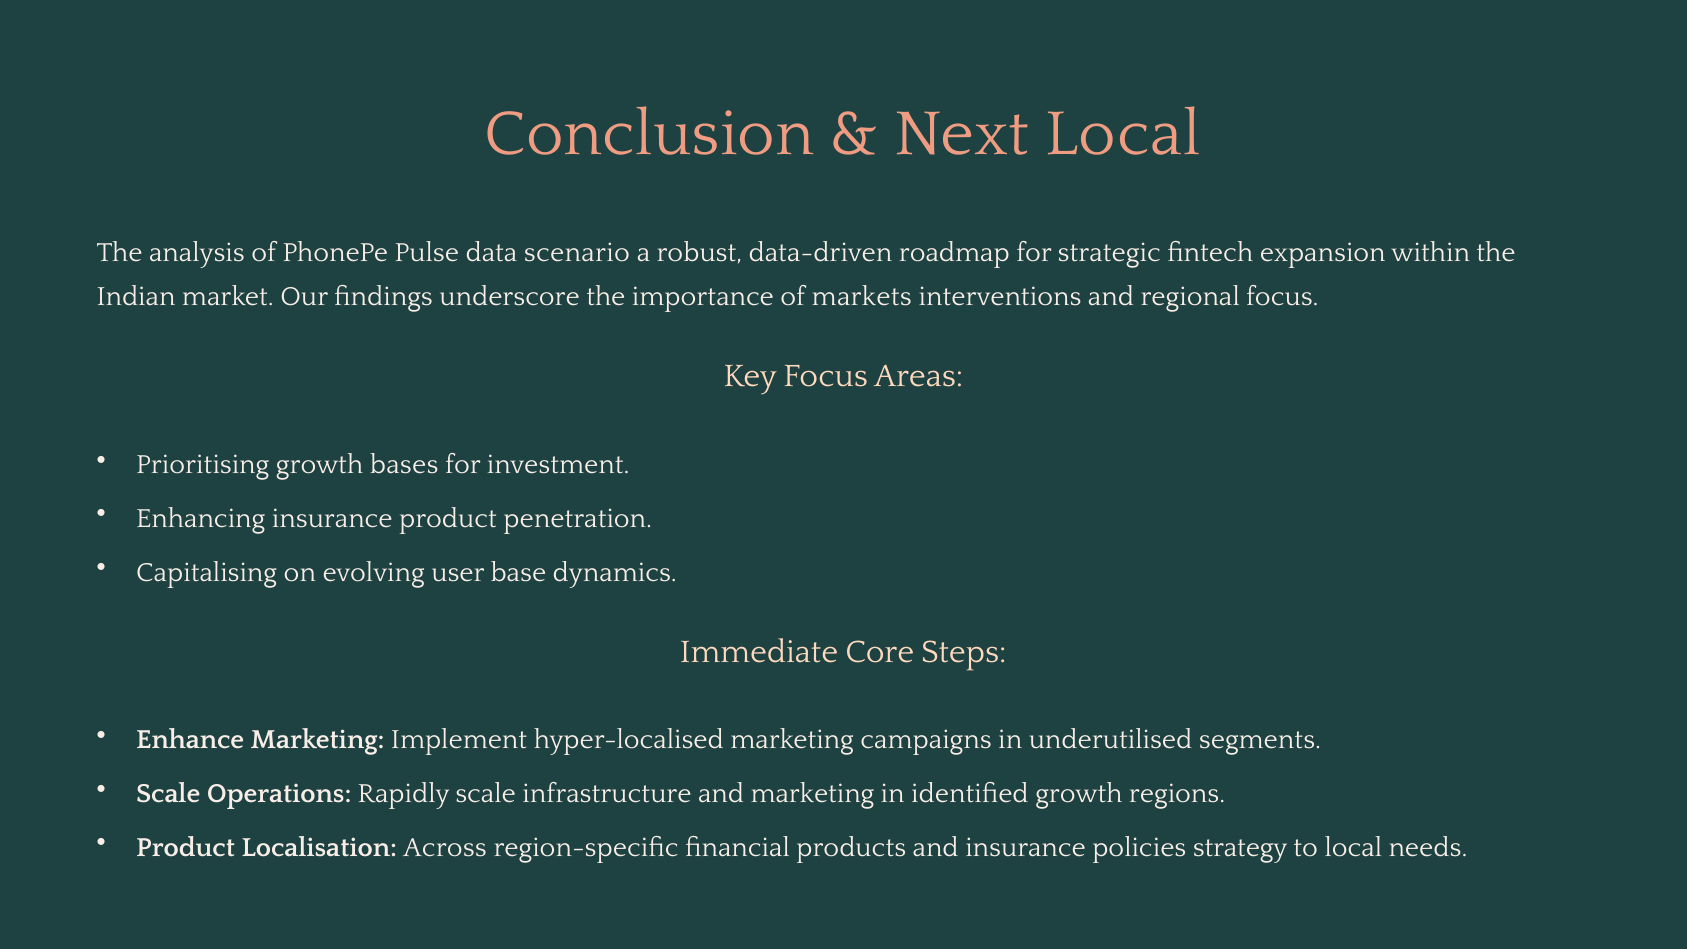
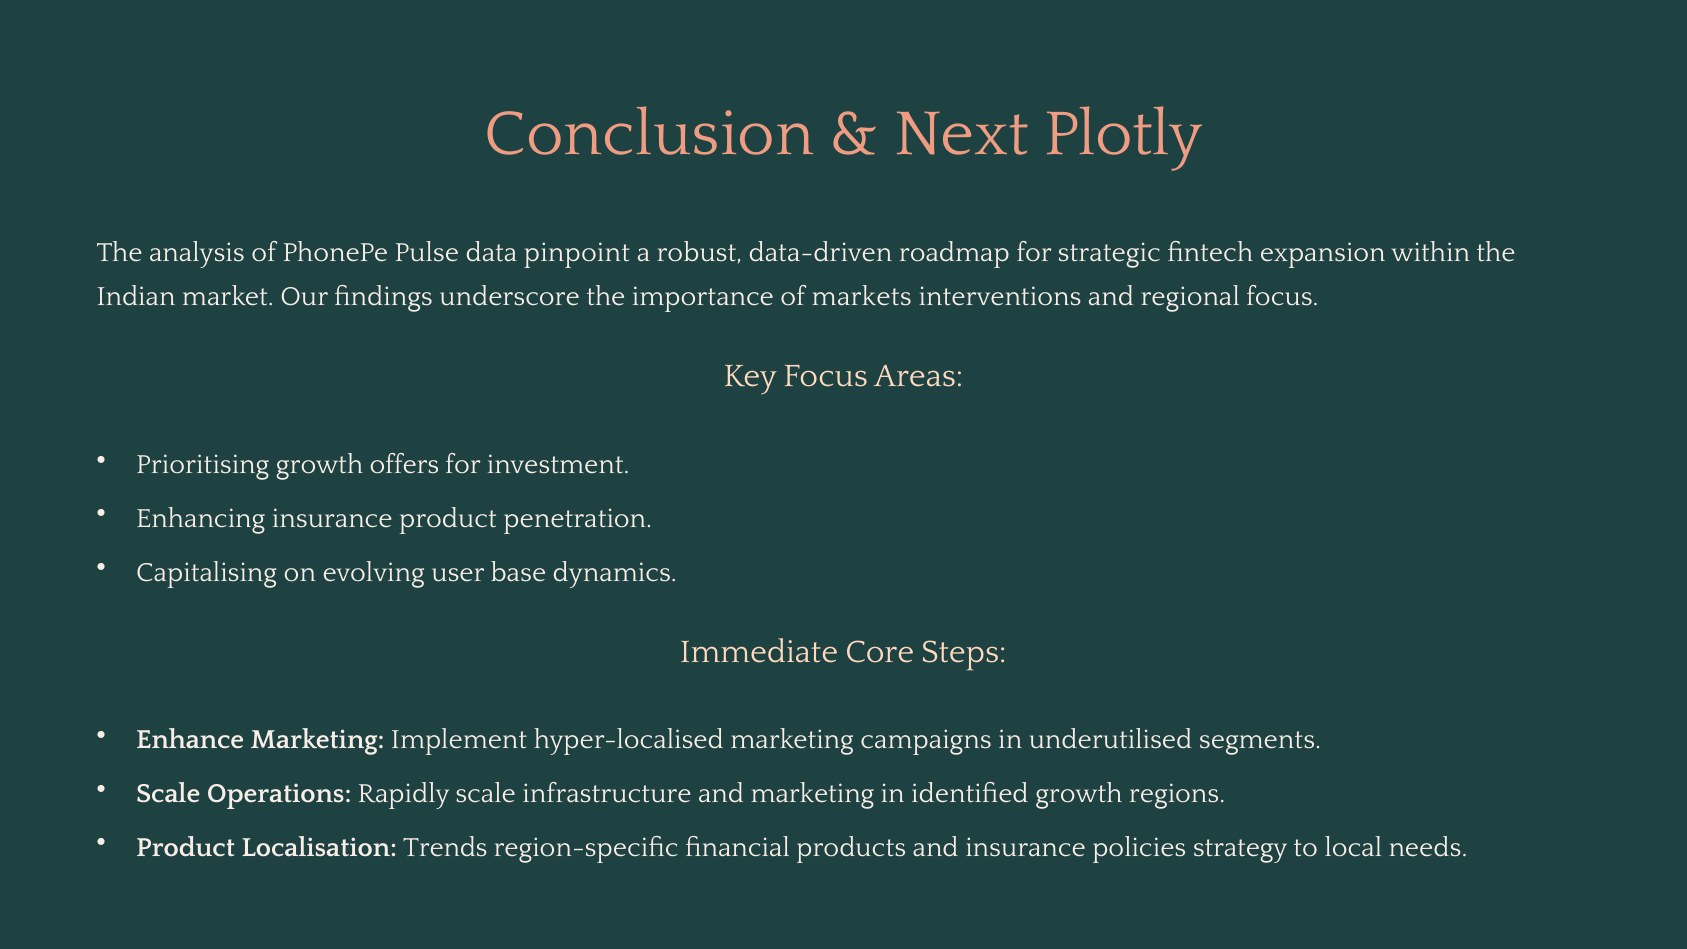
Next Local: Local -> Plotly
scenario: scenario -> pinpoint
bases: bases -> offers
Across: Across -> Trends
